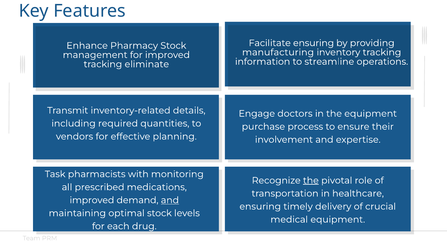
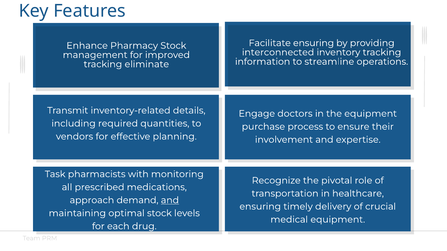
manufacturing: manufacturing -> interconnected
the at (311, 181) underline: present -> none
improved at (92, 201): improved -> approach
